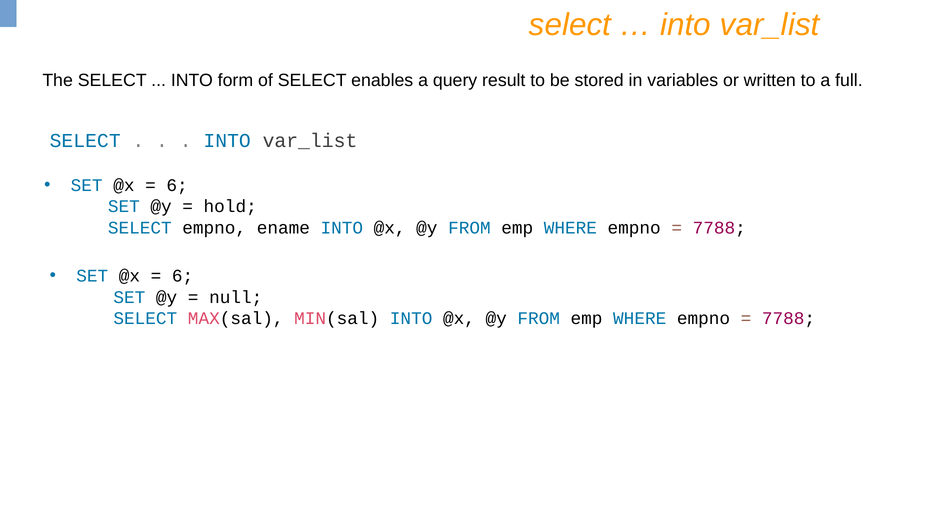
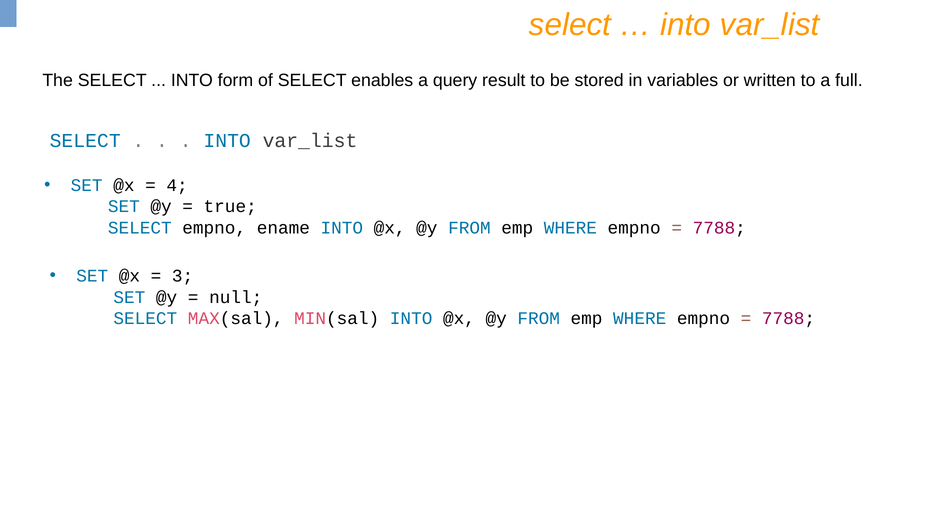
6 at (177, 185): 6 -> 4
hold: hold -> true
6 at (183, 276): 6 -> 3
